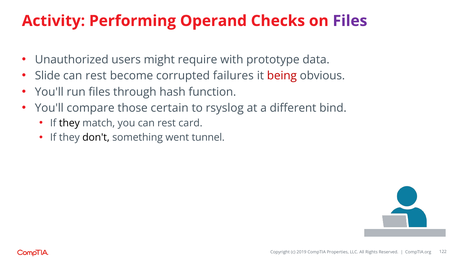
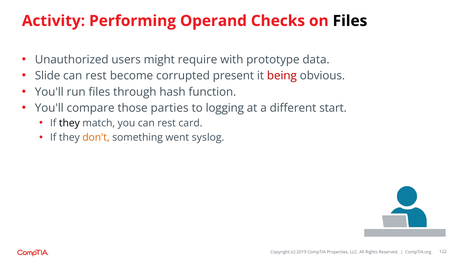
Files at (350, 21) colour: purple -> black
failures: failures -> present
certain: certain -> parties
rsyslog: rsyslog -> logging
bind: bind -> start
don't colour: black -> orange
tunnel: tunnel -> syslog
